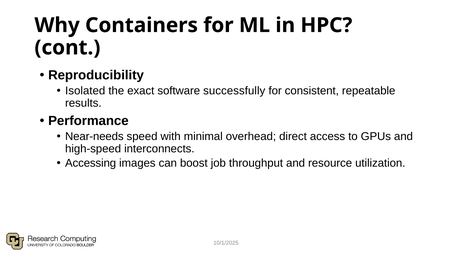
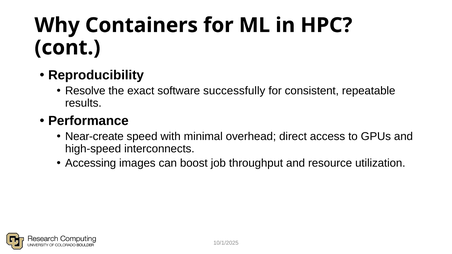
Isolated: Isolated -> Resolve
Near-needs: Near-needs -> Near-create
